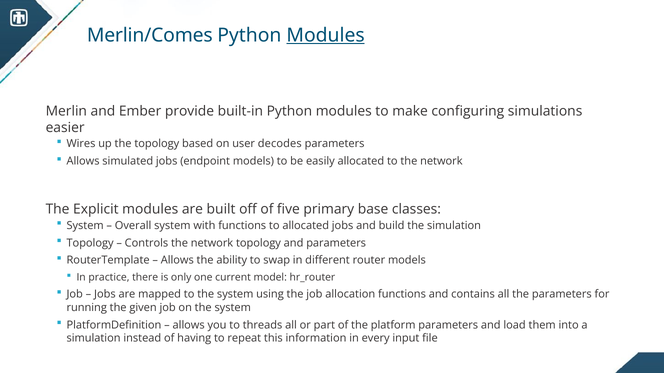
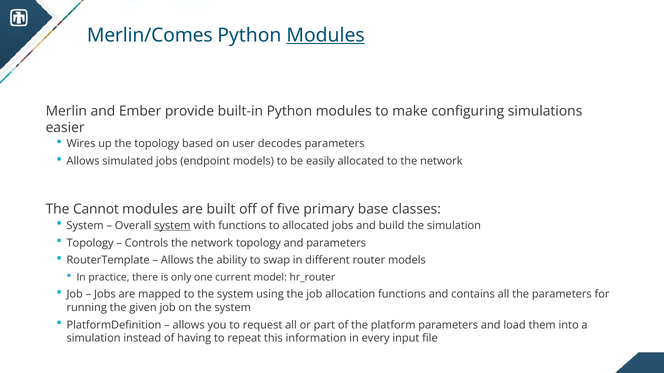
Explicit: Explicit -> Cannot
system at (172, 226) underline: none -> present
threads: threads -> request
